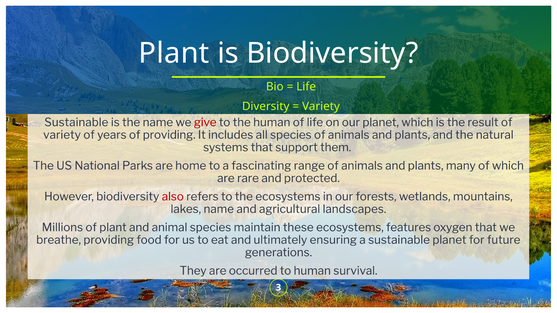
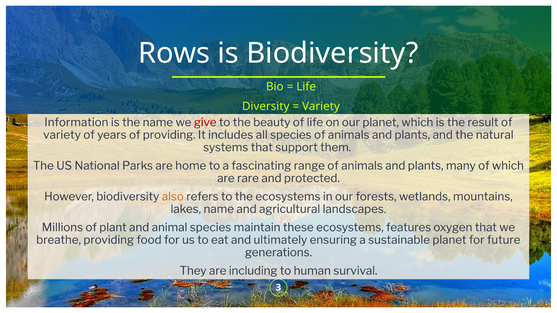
Plant at (174, 53): Plant -> Rows
Sustainable at (76, 122): Sustainable -> Information
the human: human -> beauty
also colour: red -> orange
occurred: occurred -> including
